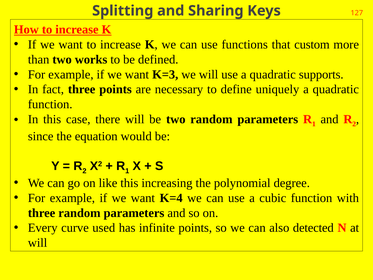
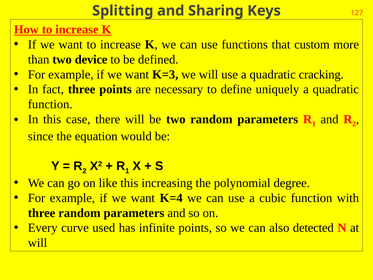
works: works -> device
supports: supports -> cracking
